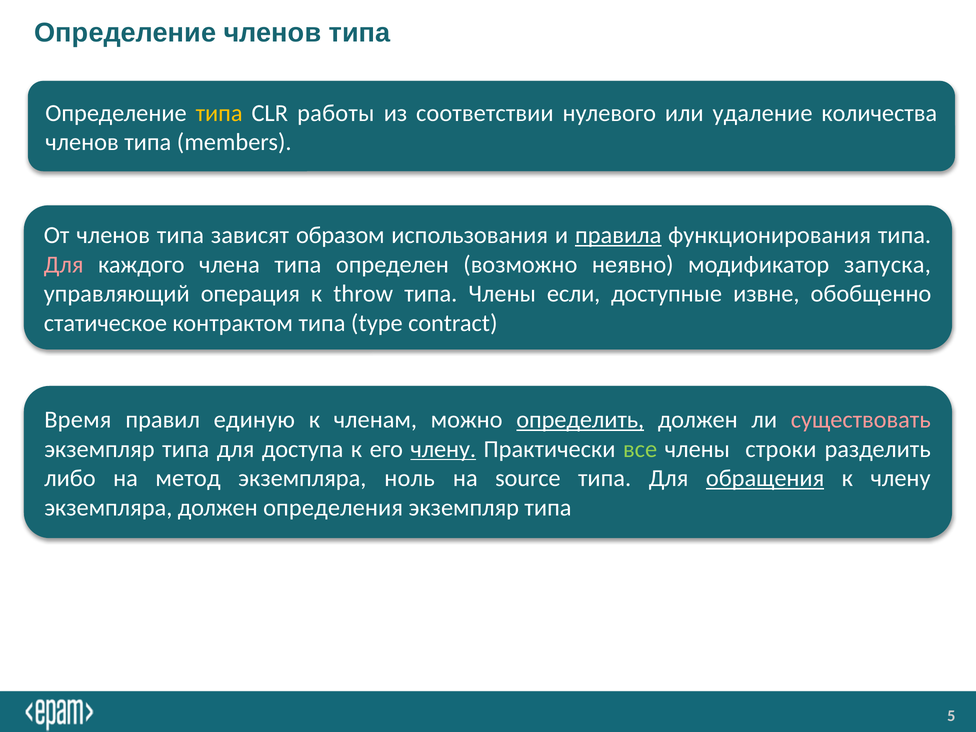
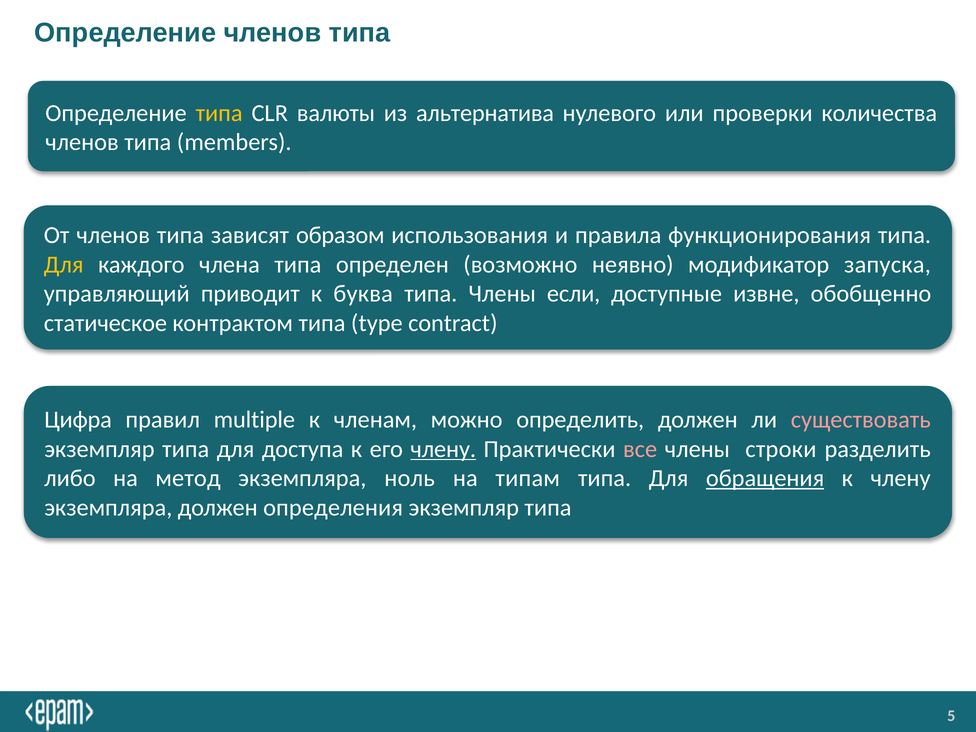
работы: работы -> валюты
соответствии: соответствии -> альтернатива
удаление: удаление -> проверки
правила underline: present -> none
Для at (64, 264) colour: pink -> yellow
операция: операция -> приводит
throw: throw -> буква
Время: Время -> Цифра
единую: единую -> multiple
определить underline: present -> none
все colour: light green -> pink
source: source -> типам
